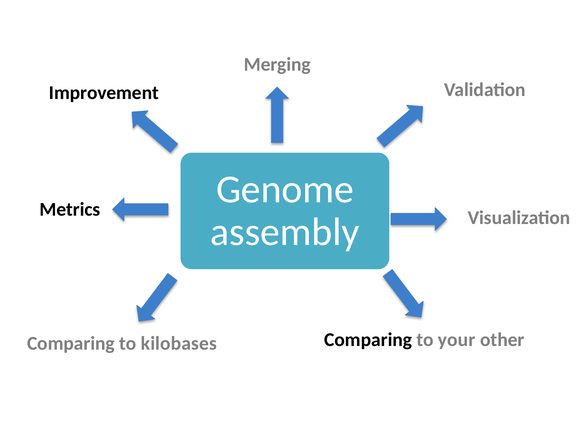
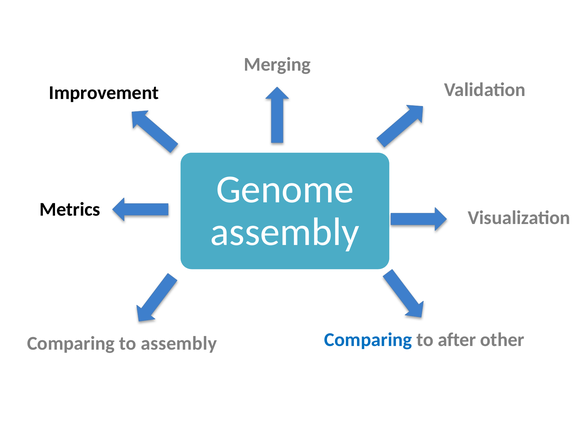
Comparing at (368, 340) colour: black -> blue
your: your -> after
to kilobases: kilobases -> assembly
